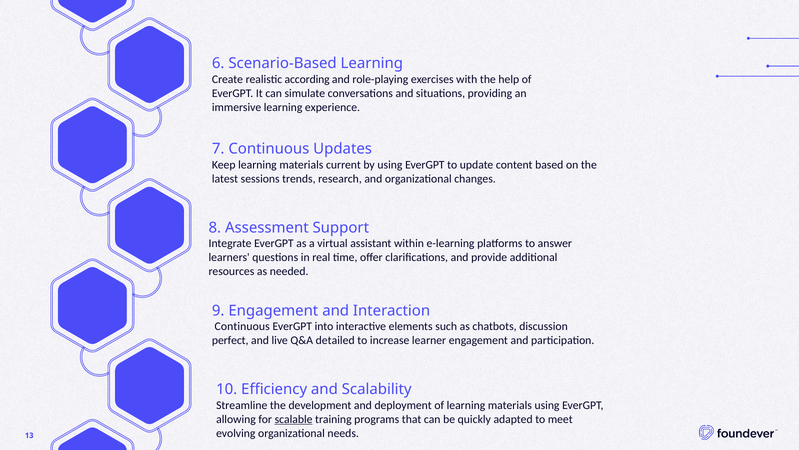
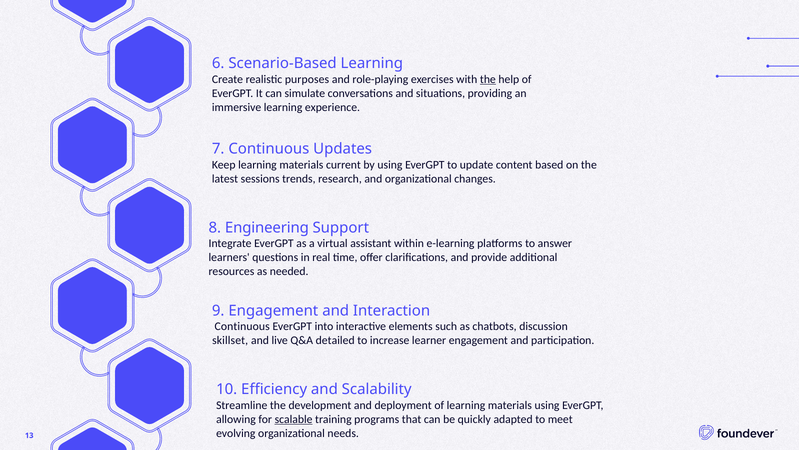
according: according -> purposes
the at (488, 79) underline: none -> present
Assessment: Assessment -> Engineering
perfect: perfect -> skillset
